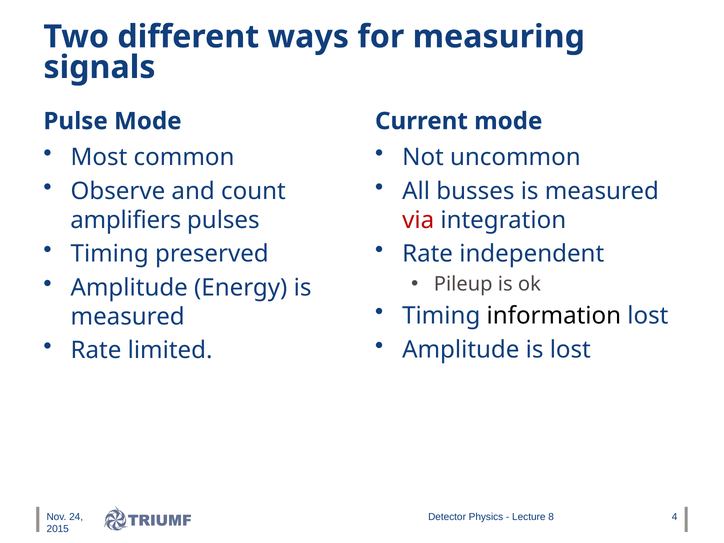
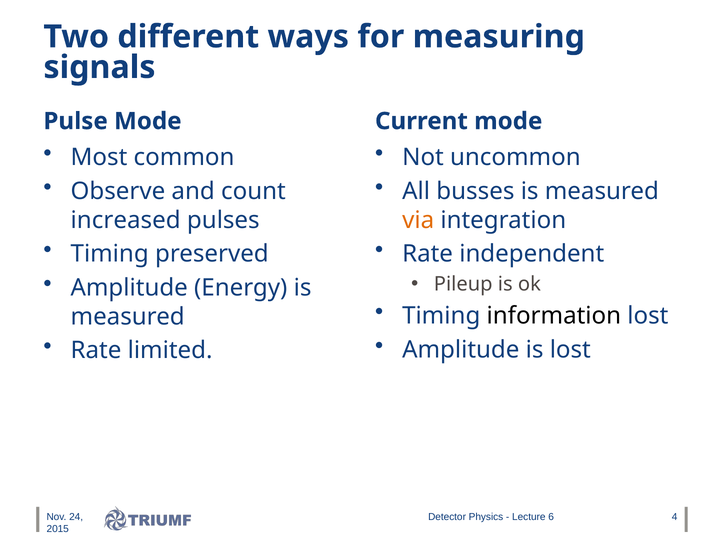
amplifiers: amplifiers -> increased
via colour: red -> orange
8: 8 -> 6
